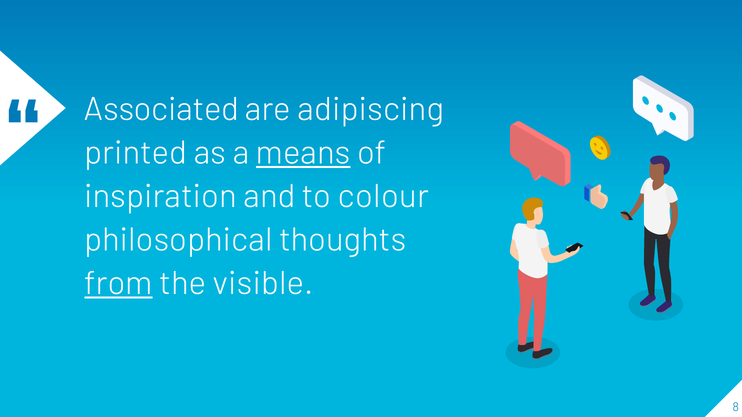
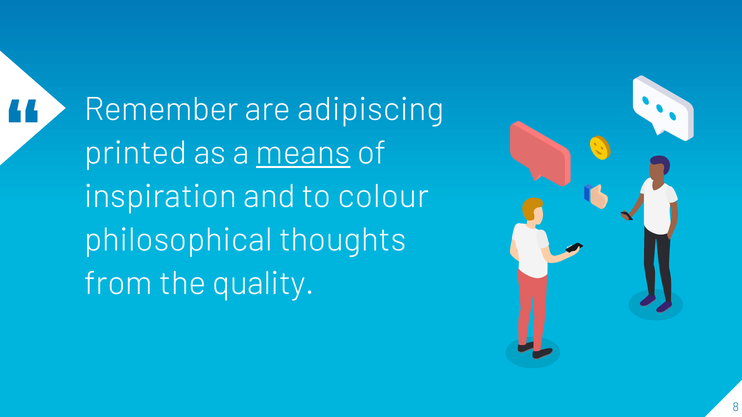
Associated: Associated -> Remember
from underline: present -> none
visible: visible -> quality
